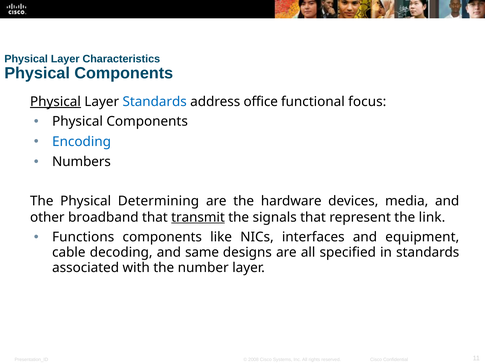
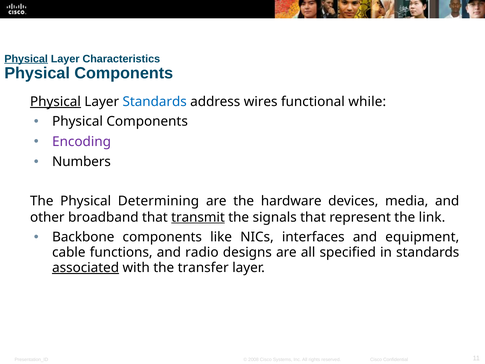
Physical at (26, 59) underline: none -> present
office: office -> wires
focus: focus -> while
Encoding colour: blue -> purple
Functions: Functions -> Backbone
decoding: decoding -> functions
same: same -> radio
associated underline: none -> present
number: number -> transfer
